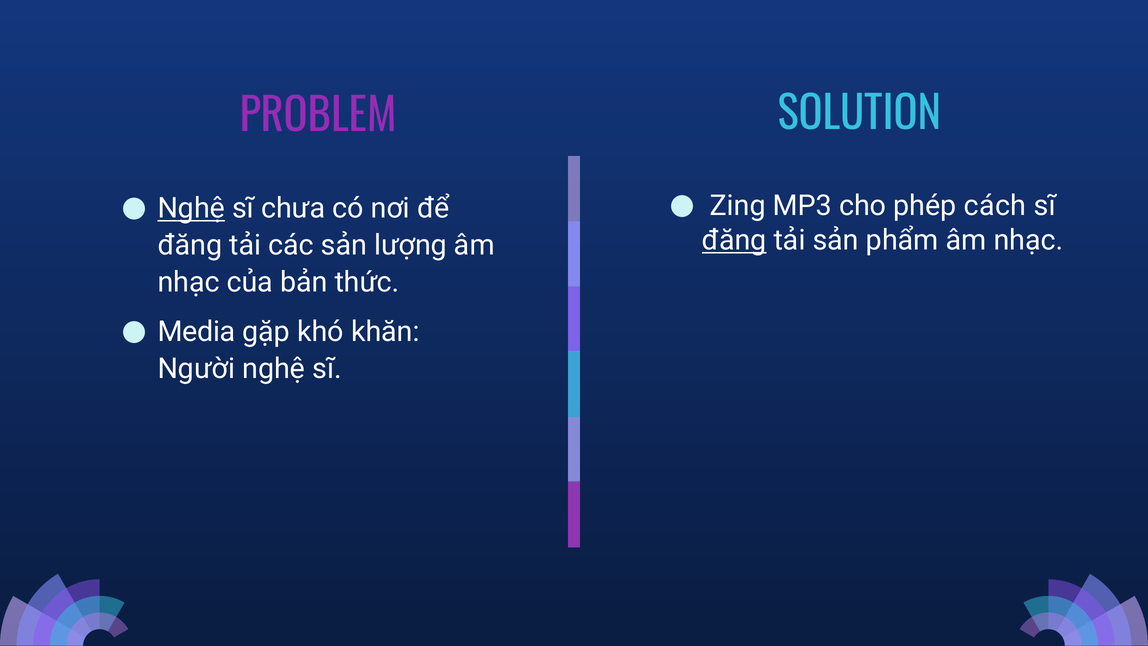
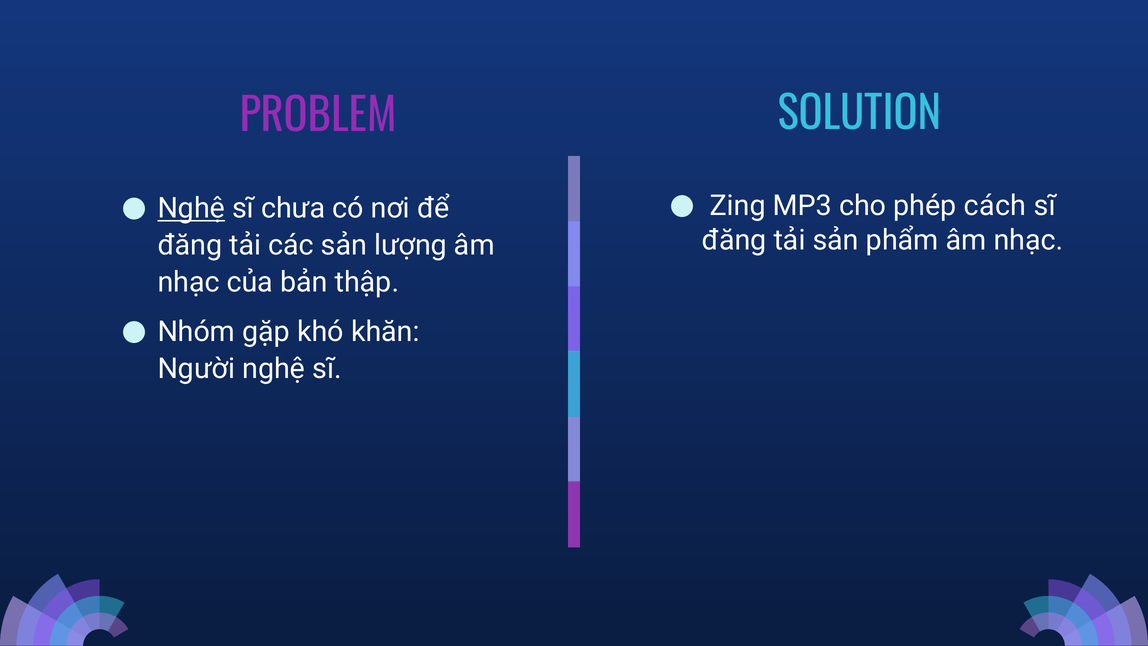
đăng at (734, 240) underline: present -> none
thức: thức -> thập
Media: Media -> Nhóm
